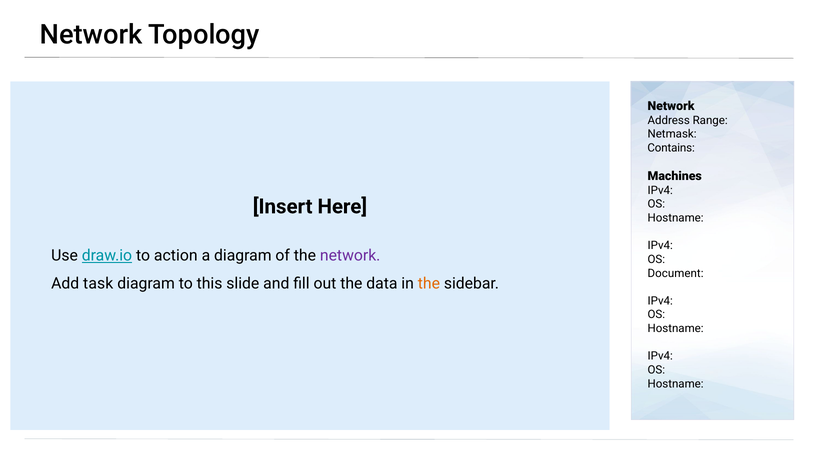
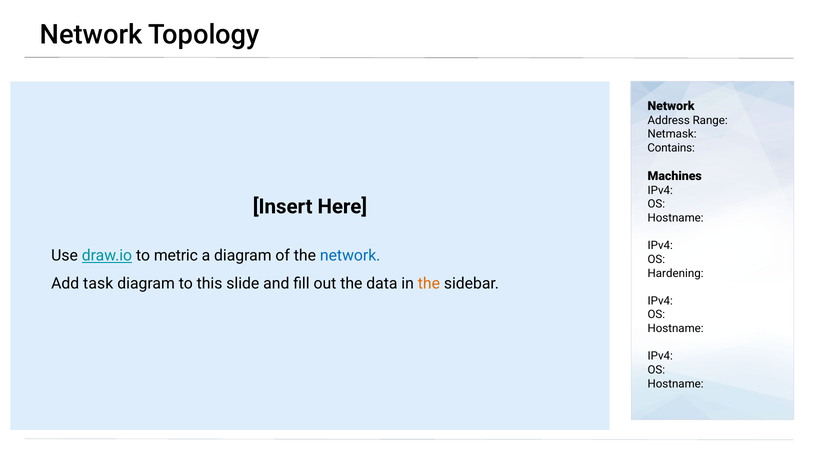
action: action -> metric
network at (350, 256) colour: purple -> blue
Document: Document -> Hardening
